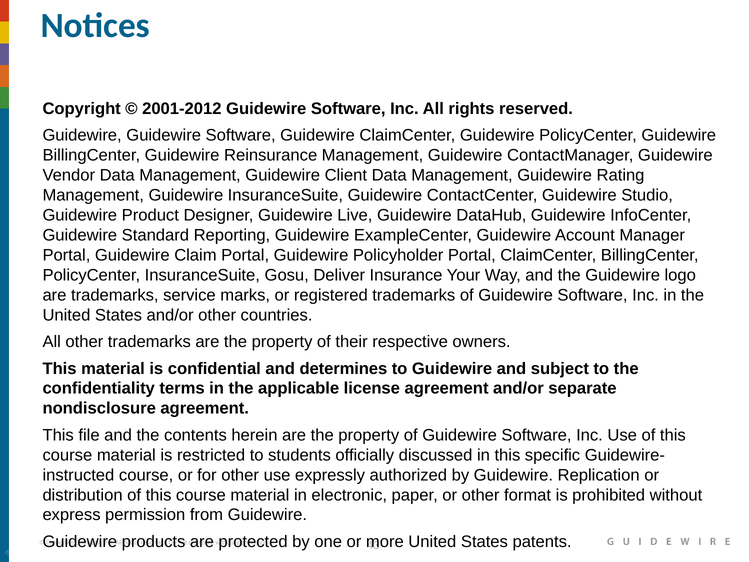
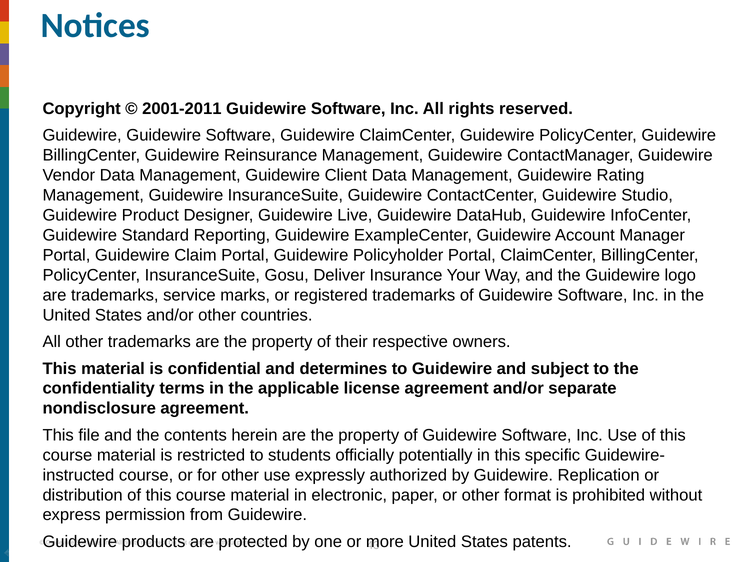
2001-2012: 2001-2012 -> 2001-2011
discussed: discussed -> potentially
